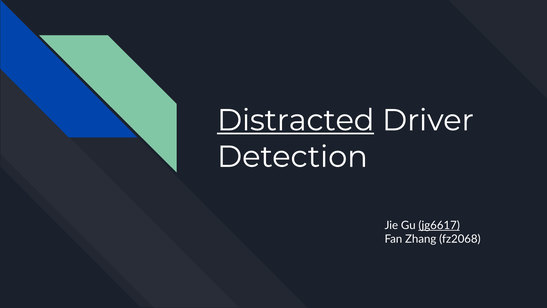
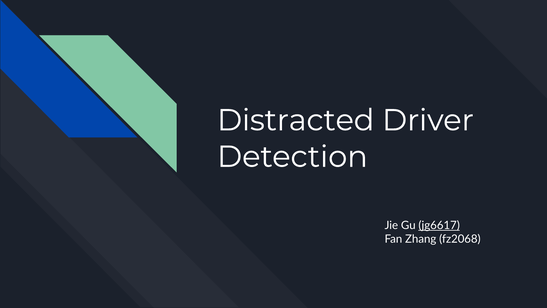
Distracted underline: present -> none
